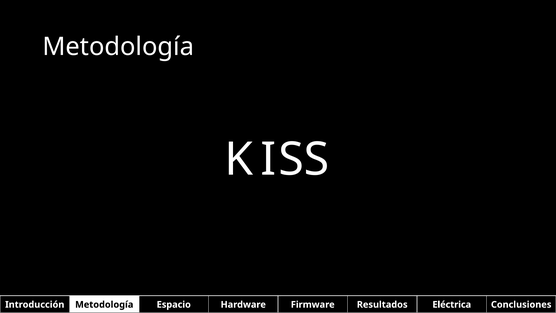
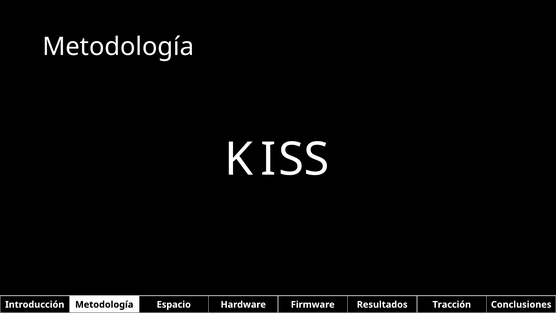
Eléctrica: Eléctrica -> Tracción
